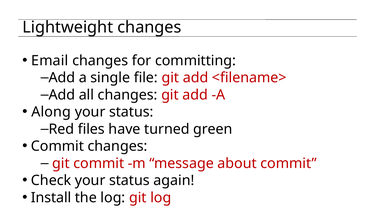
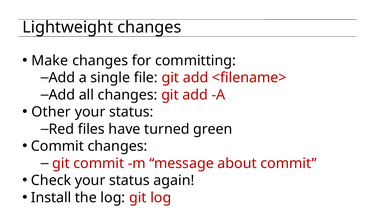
Email: Email -> Make
Along: Along -> Other
